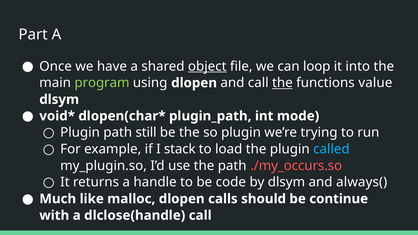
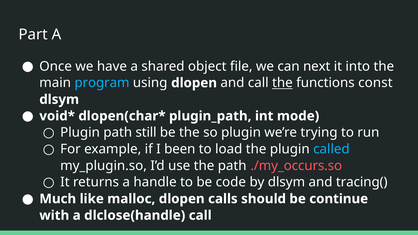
object underline: present -> none
loop: loop -> next
program colour: light green -> light blue
value: value -> const
stack: stack -> been
always(: always( -> tracing(
